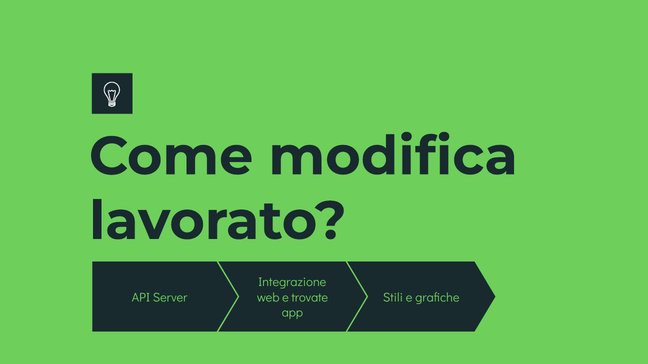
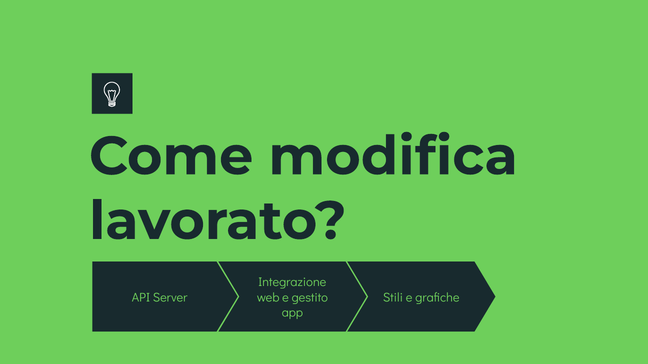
trovate: trovate -> gestito
